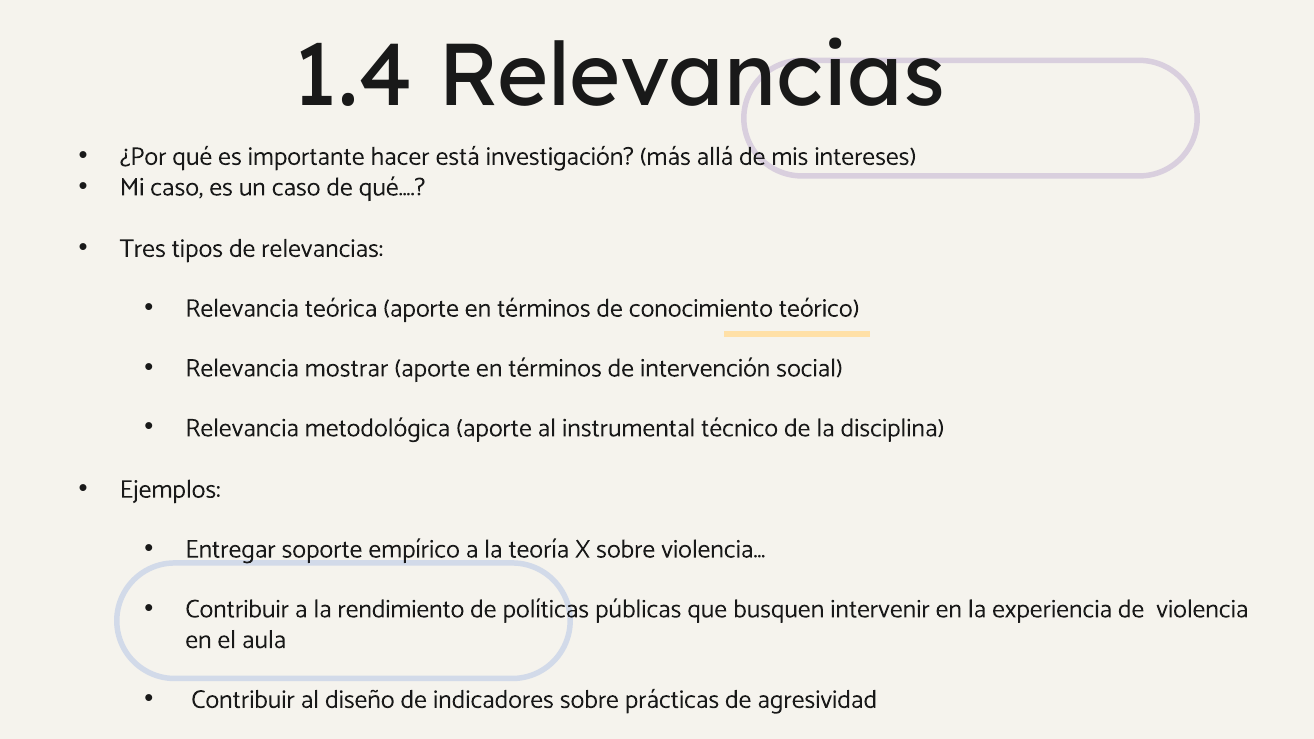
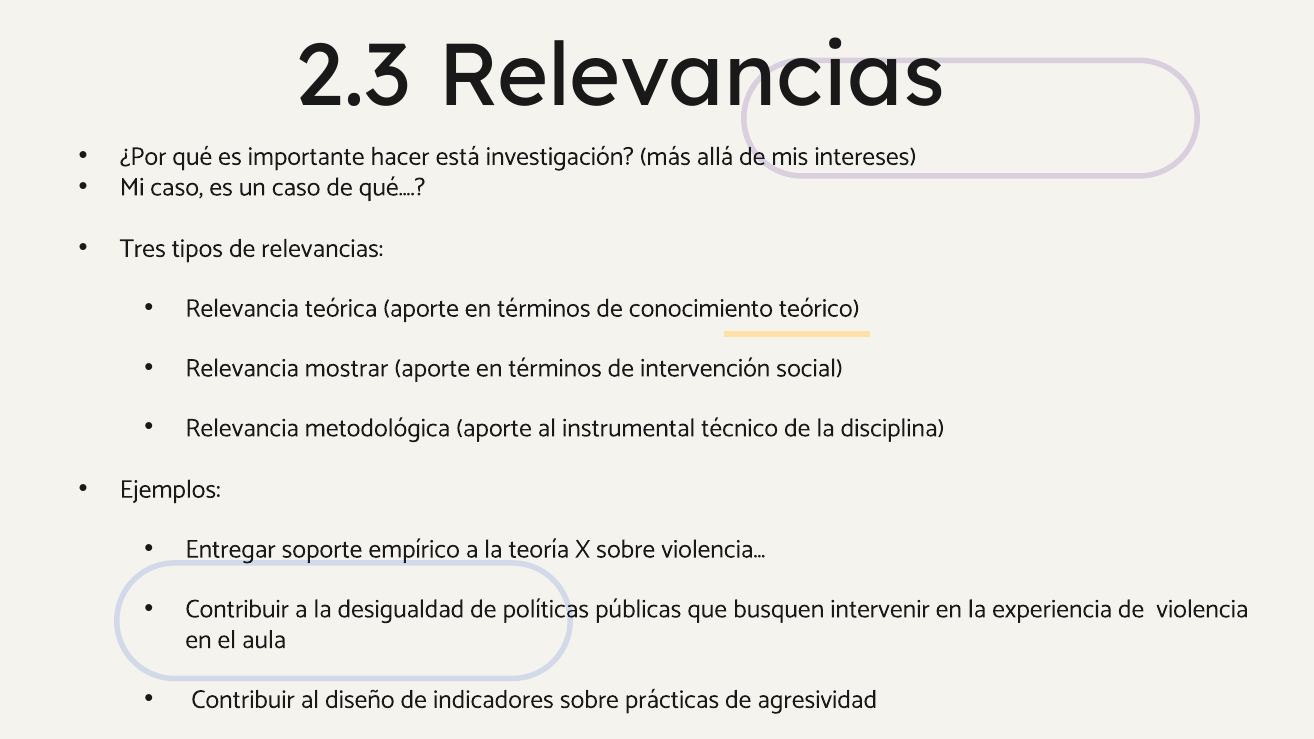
1.4: 1.4 -> 2.3
rendimiento: rendimiento -> desigualdad
